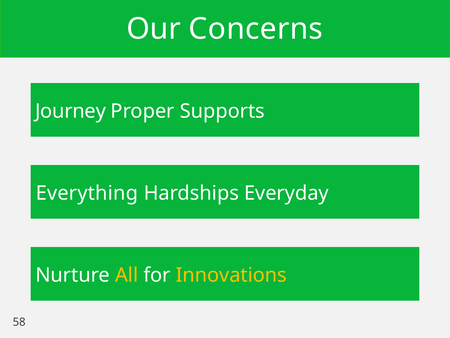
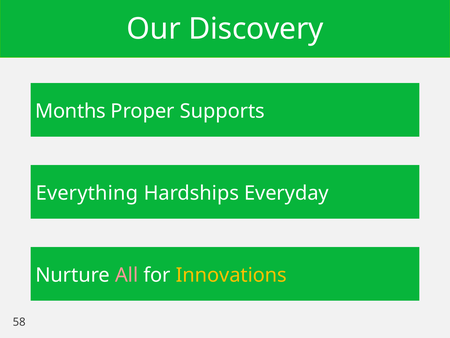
Concerns: Concerns -> Discovery
Journey: Journey -> Months
All colour: yellow -> pink
